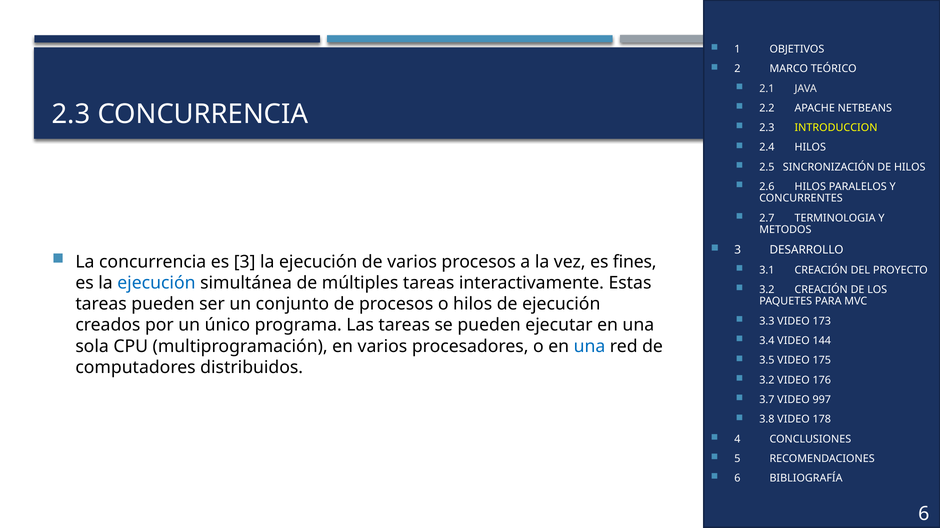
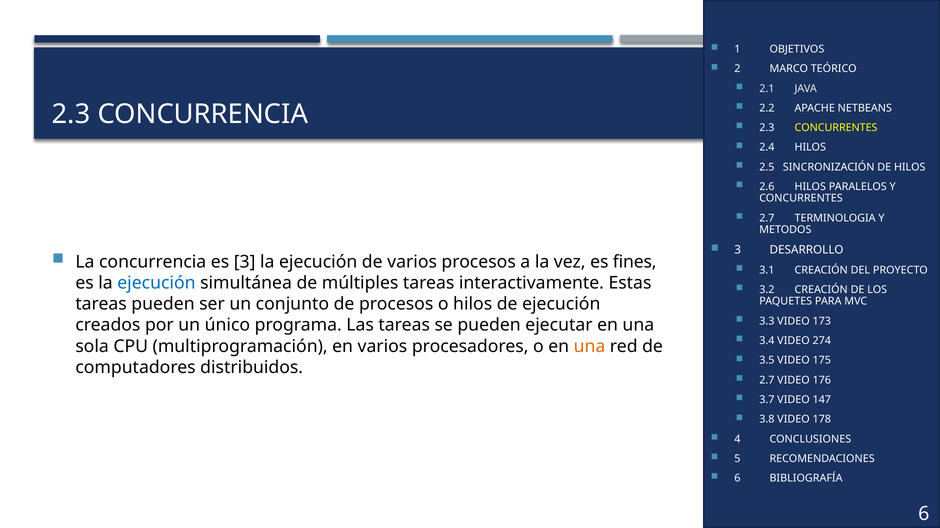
2.3 INTRODUCCION: INTRODUCCION -> CONCURRENTES
144: 144 -> 274
una at (590, 347) colour: blue -> orange
3.2 at (767, 381): 3.2 -> 2.7
997: 997 -> 147
